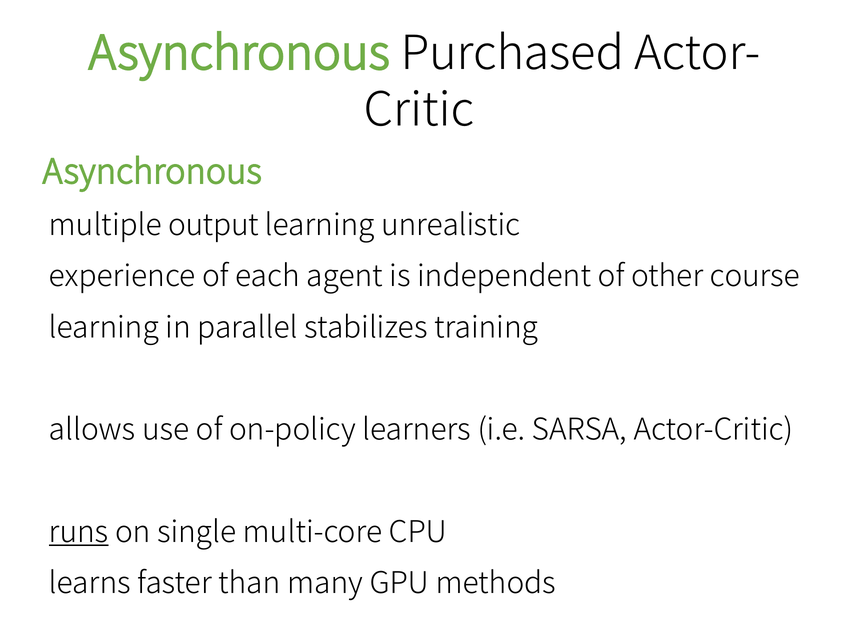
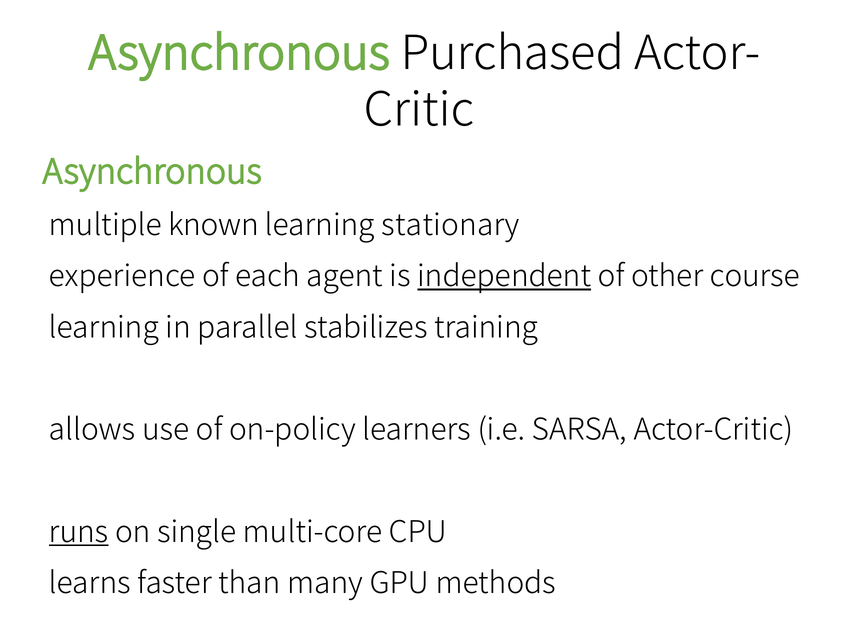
output: output -> known
unrealistic: unrealistic -> stationary
independent underline: none -> present
